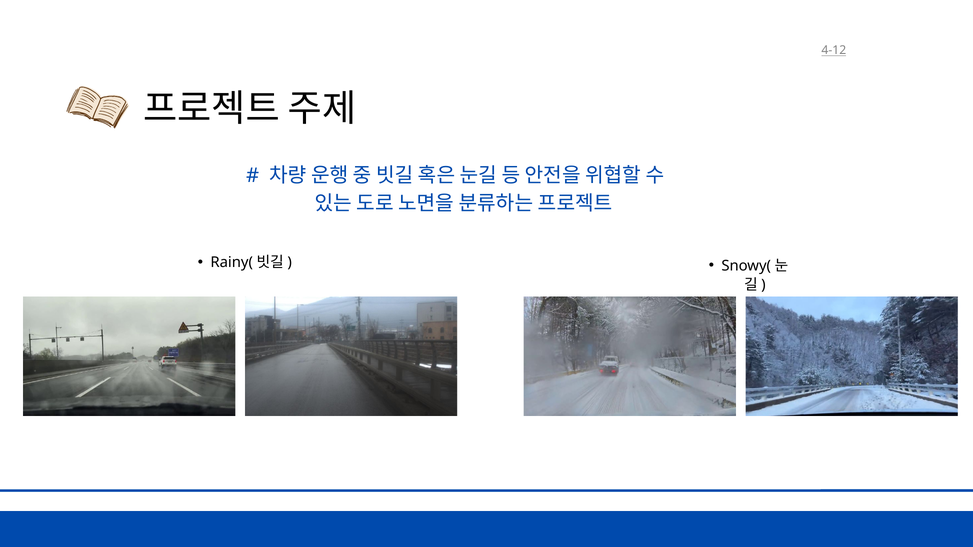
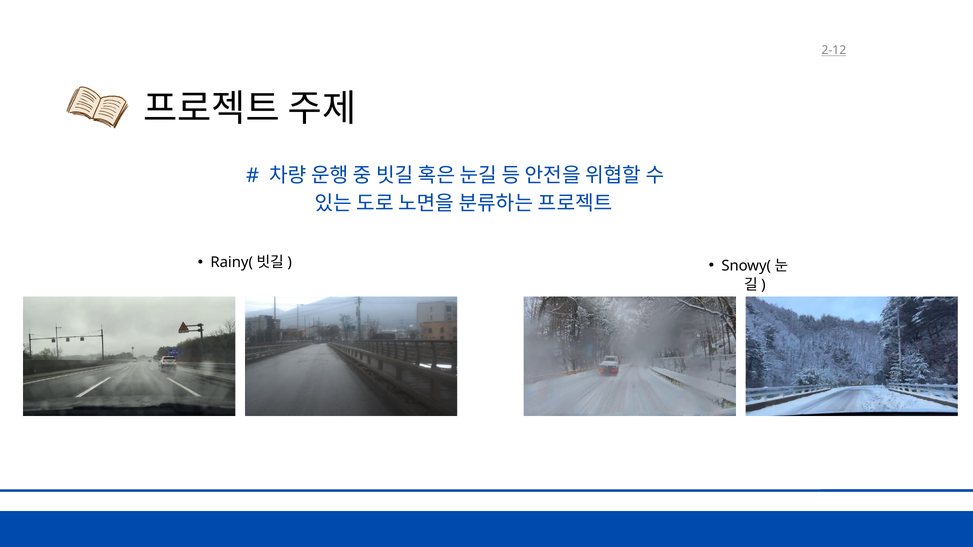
4-12: 4-12 -> 2-12
